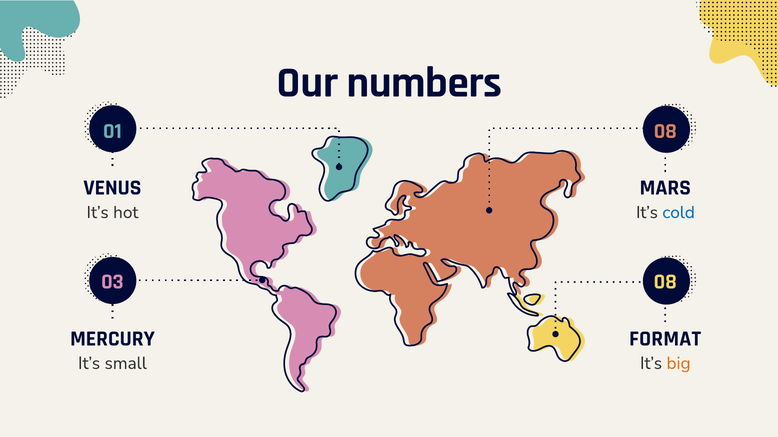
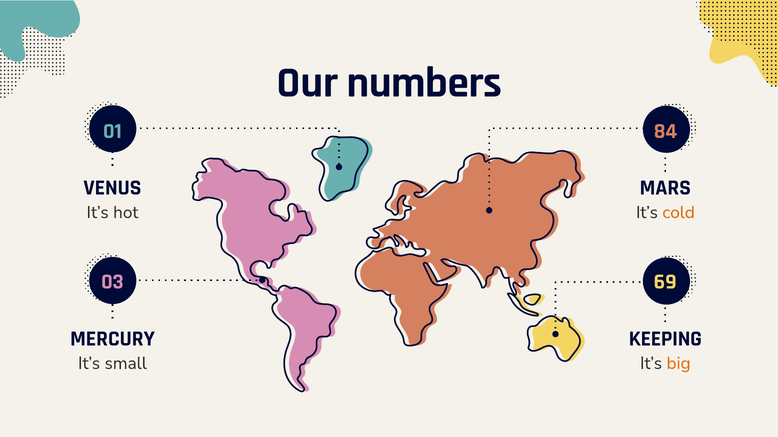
01 08: 08 -> 84
cold colour: blue -> orange
03 08: 08 -> 69
FORMAT: FORMAT -> KEEPING
